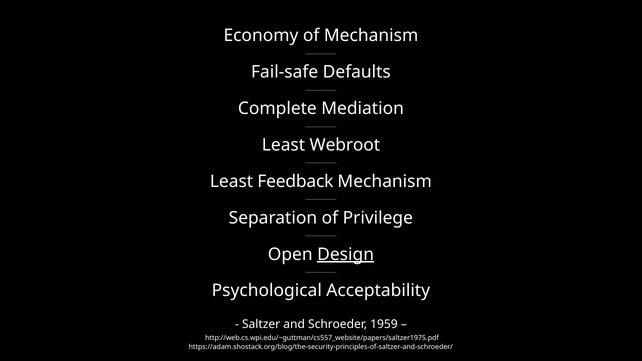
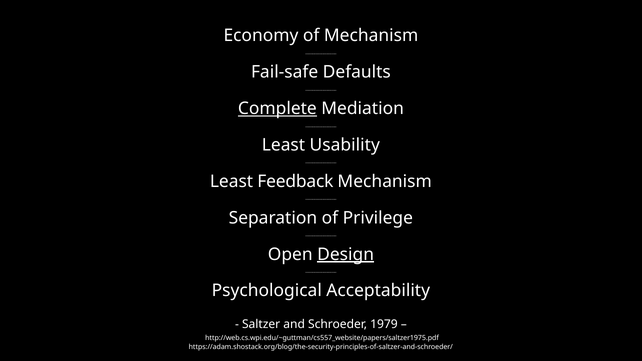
Complete underline: none -> present
Webroot: Webroot -> Usability
1959: 1959 -> 1979
